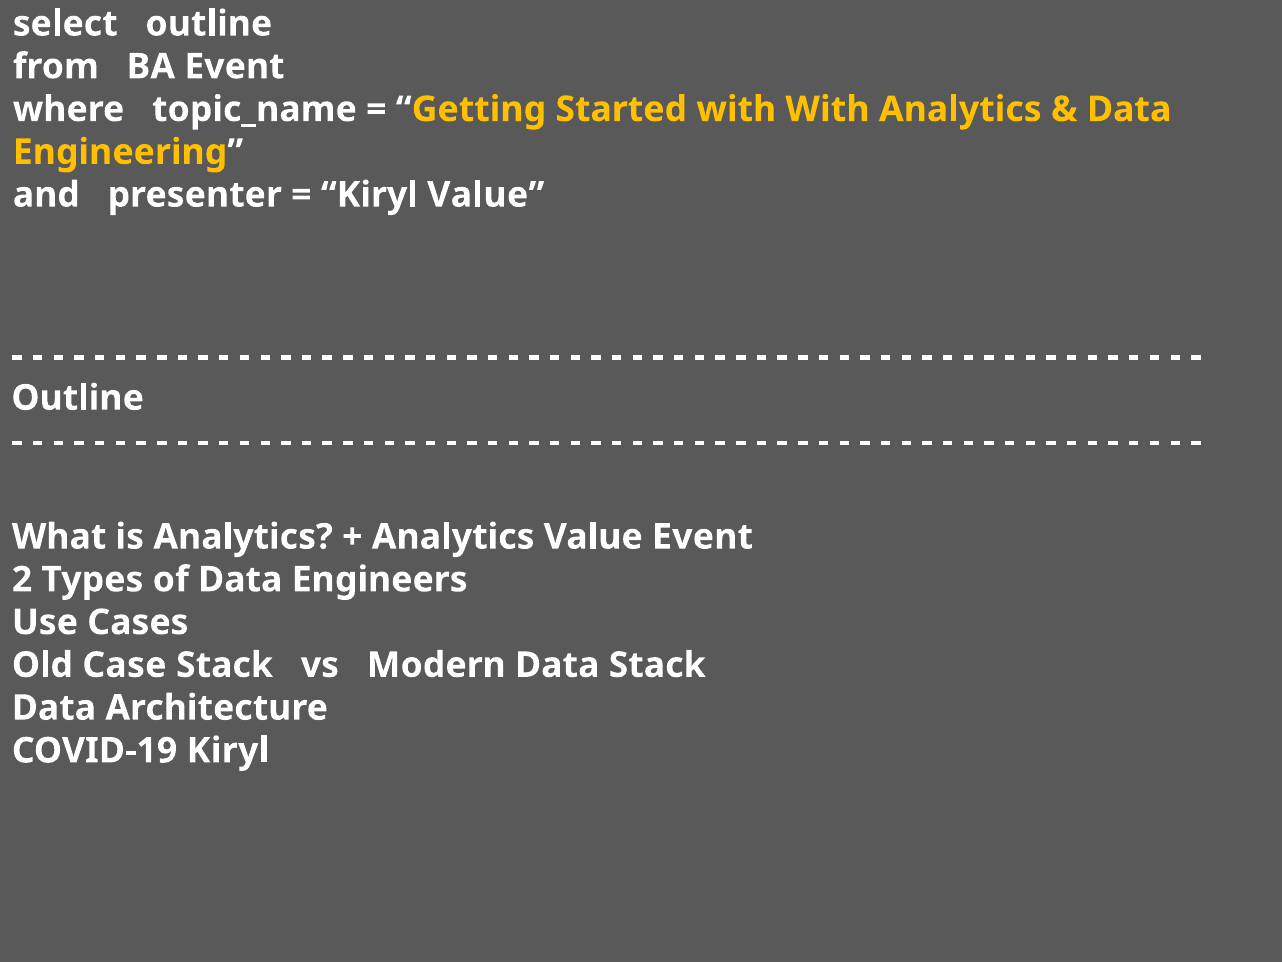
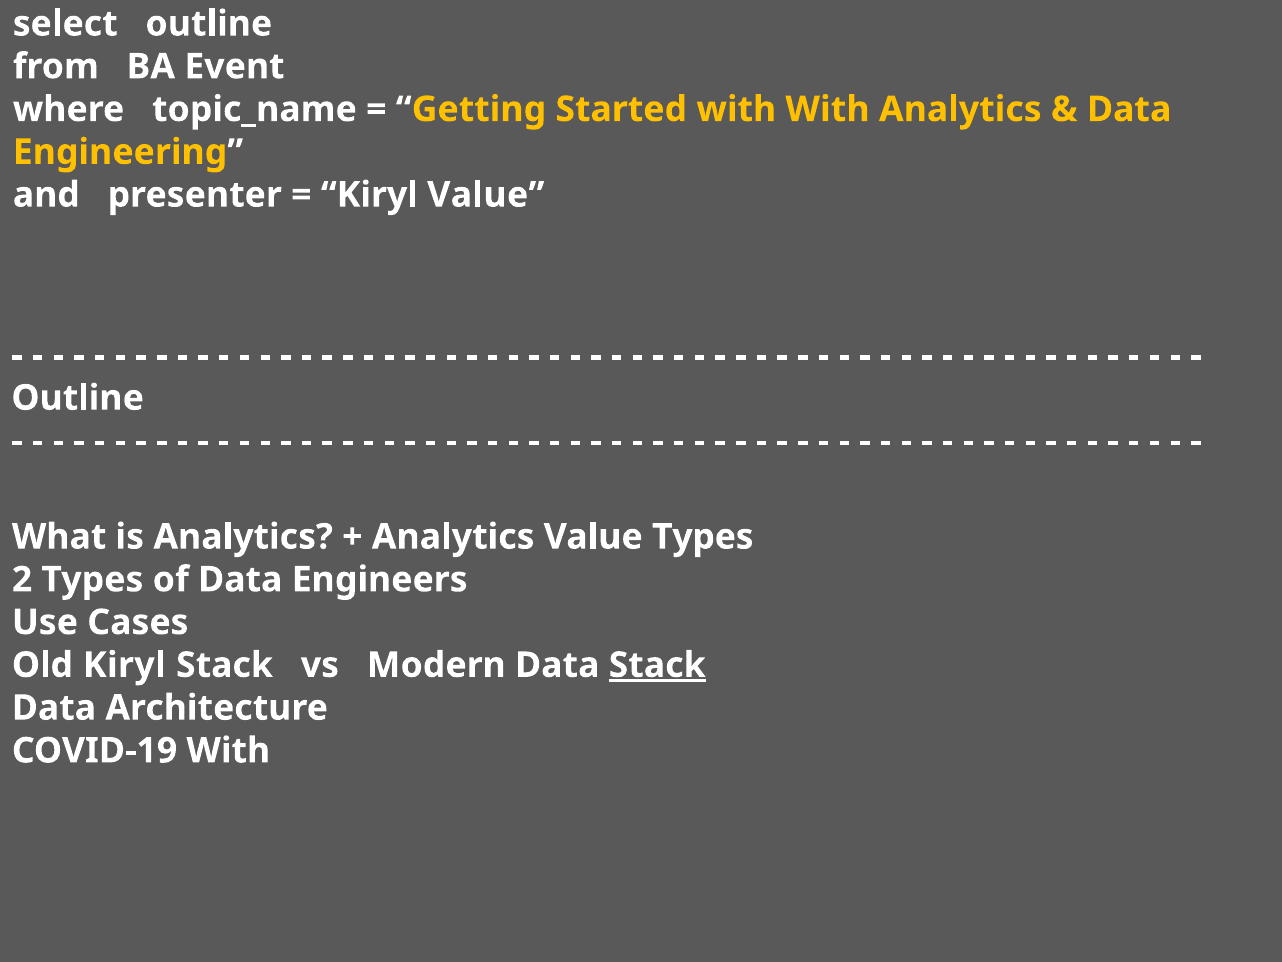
Value Event: Event -> Types
Old Case: Case -> Kiryl
Stack at (657, 665) underline: none -> present
COVID-19 Kiryl: Kiryl -> With
